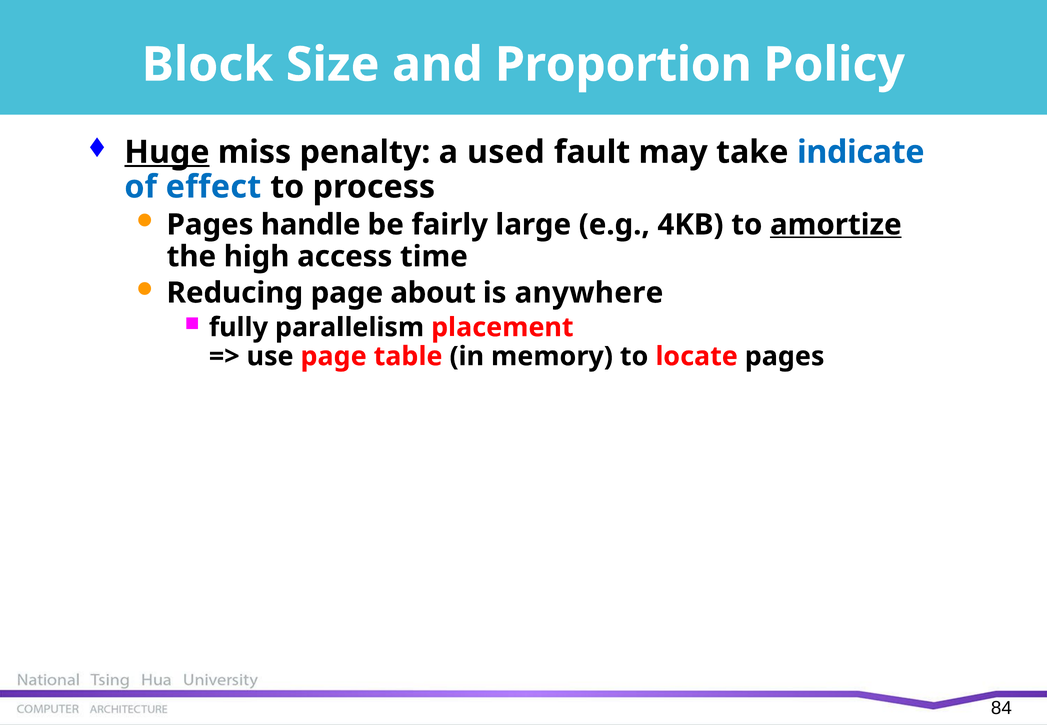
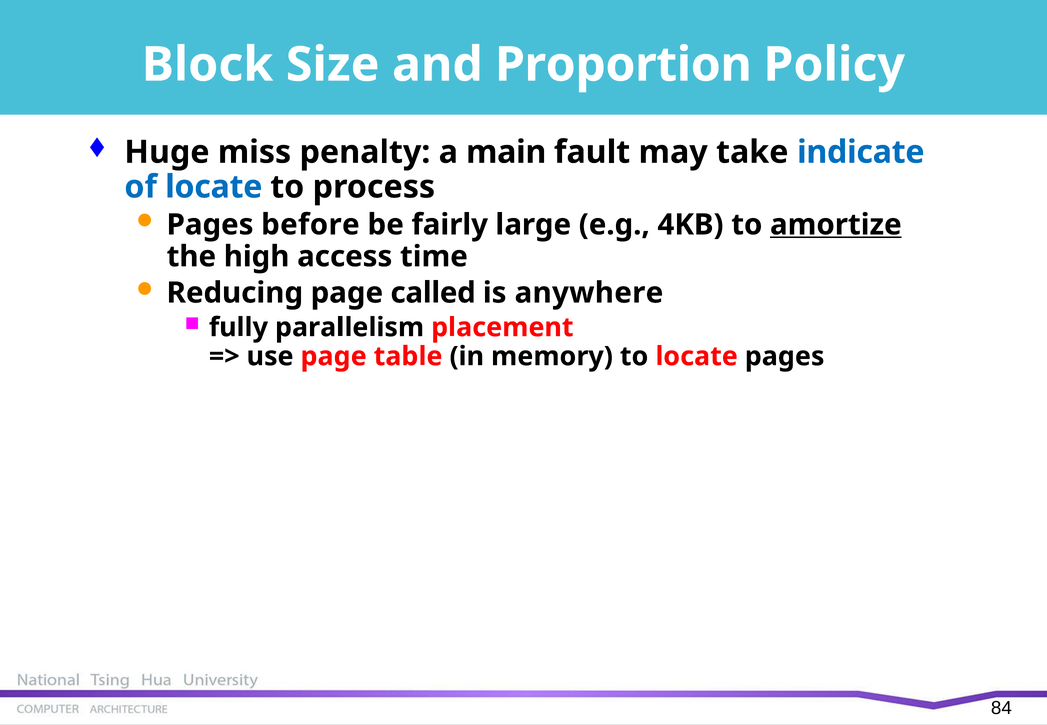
Huge underline: present -> none
used: used -> main
of effect: effect -> locate
handle: handle -> before
about: about -> called
